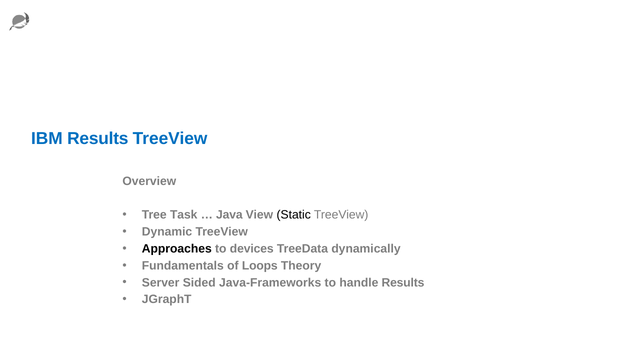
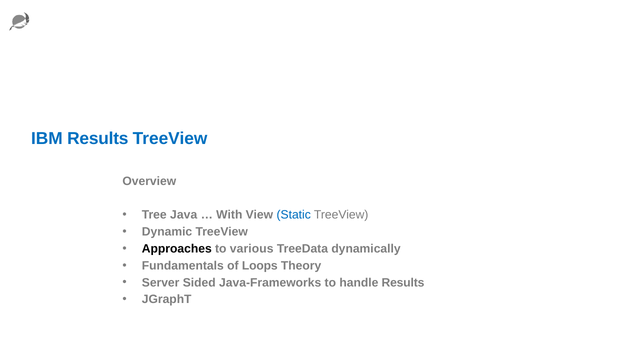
Task: Task -> Java
Java: Java -> With
Static colour: black -> blue
devices: devices -> various
